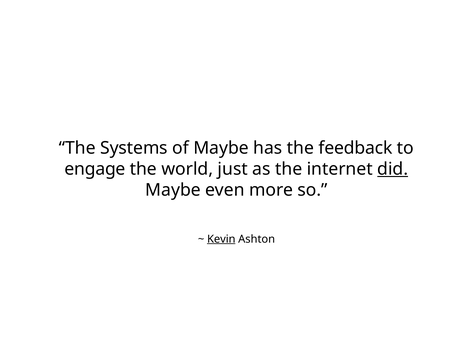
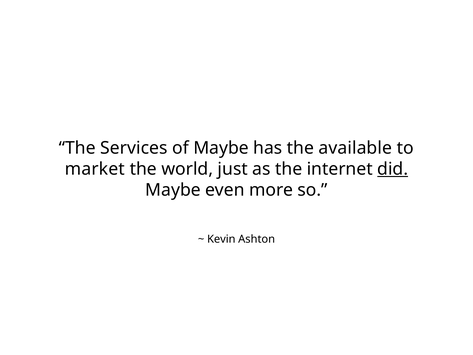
Systems: Systems -> Services
feedback: feedback -> available
engage: engage -> market
Kevin underline: present -> none
